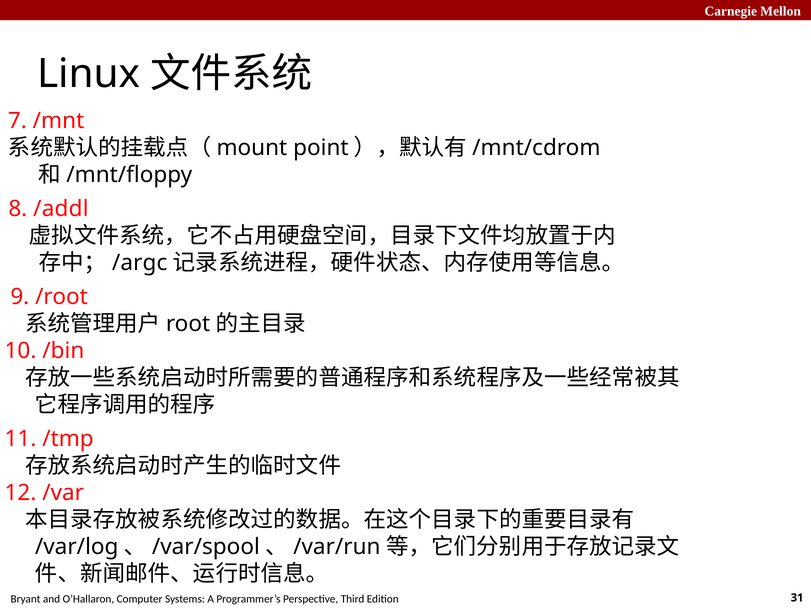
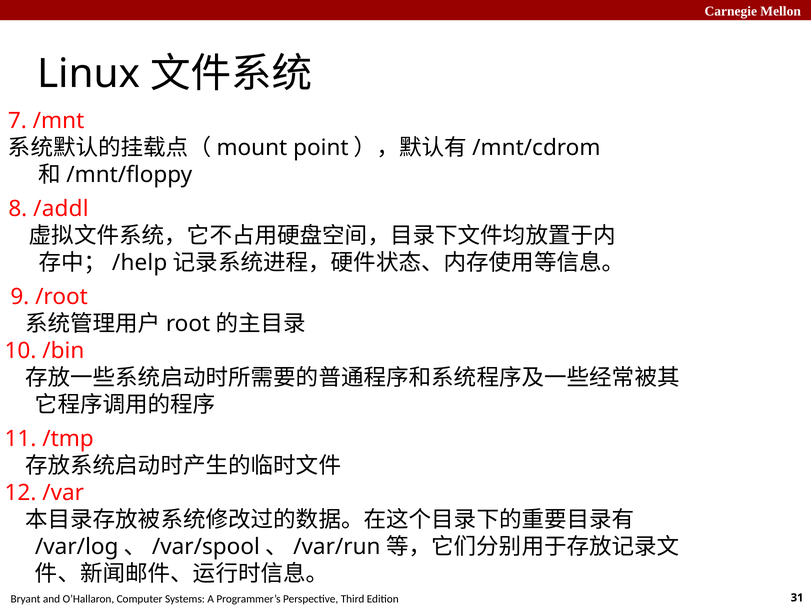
/argc: /argc -> /help
